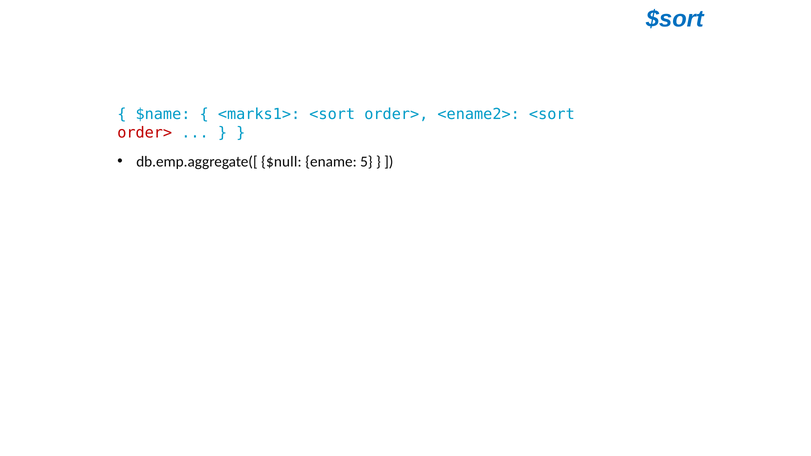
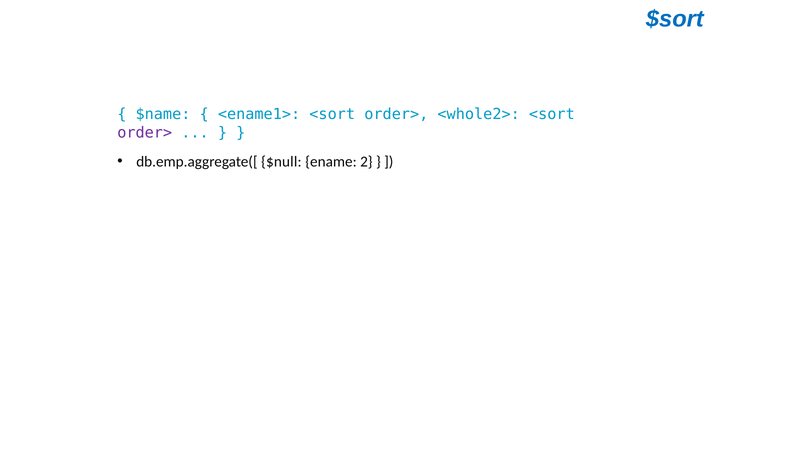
<marks1>: <marks1> -> <ename1>
<ename2>: <ename2> -> <whole2>
order> at (145, 133) colour: red -> purple
5: 5 -> 2
